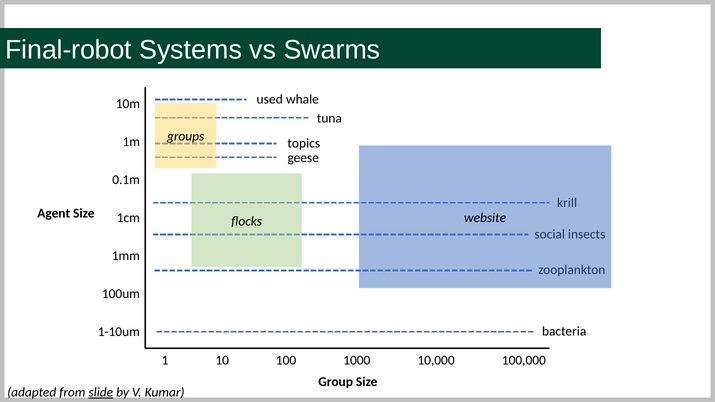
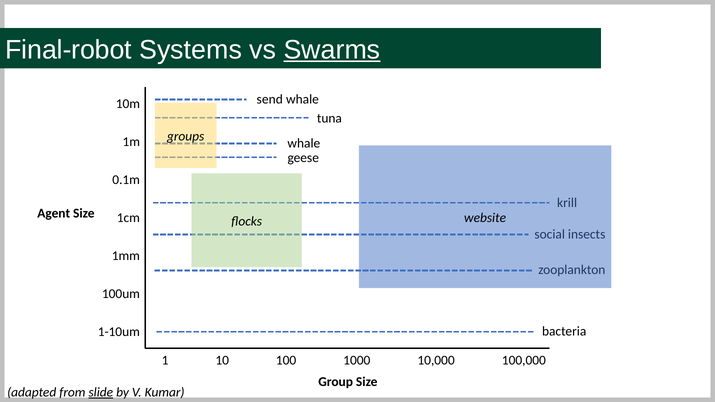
Swarms underline: none -> present
used: used -> send
topics at (304, 143): topics -> whale
